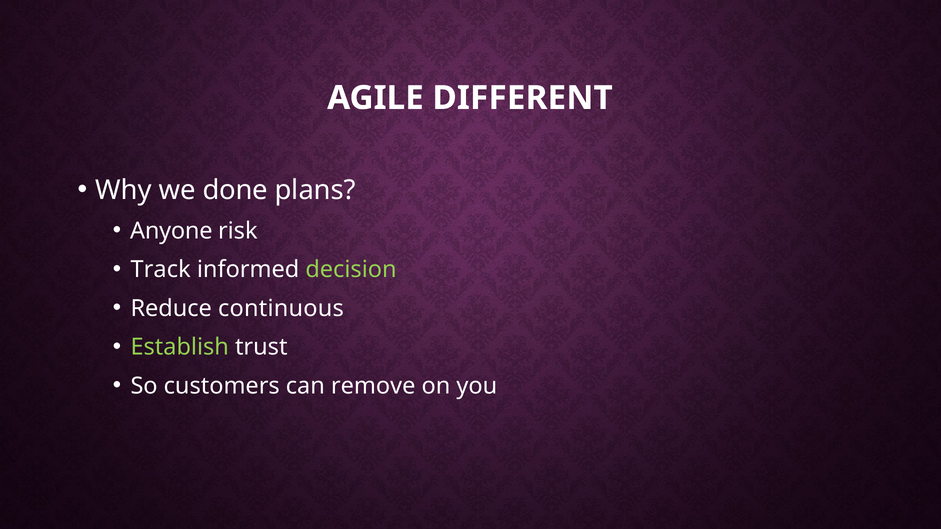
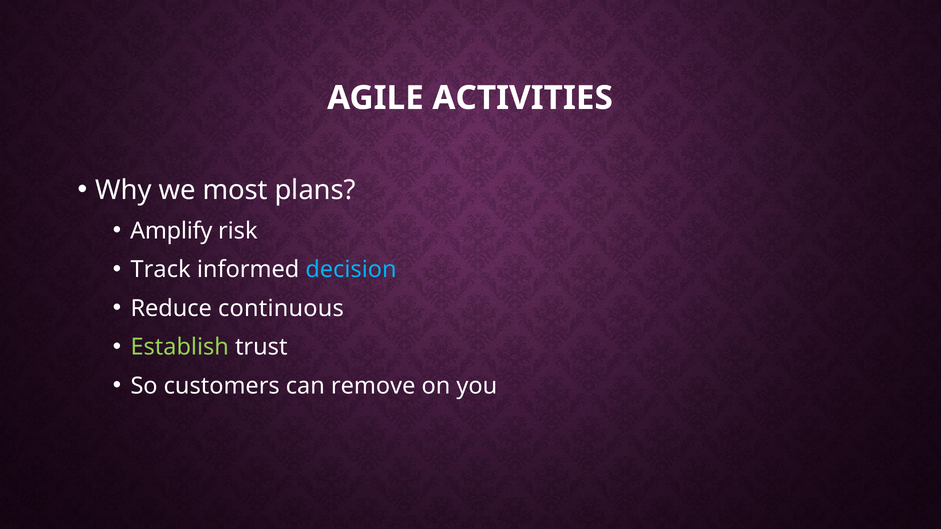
DIFFERENT: DIFFERENT -> ACTIVITIES
done: done -> most
Anyone: Anyone -> Amplify
decision colour: light green -> light blue
